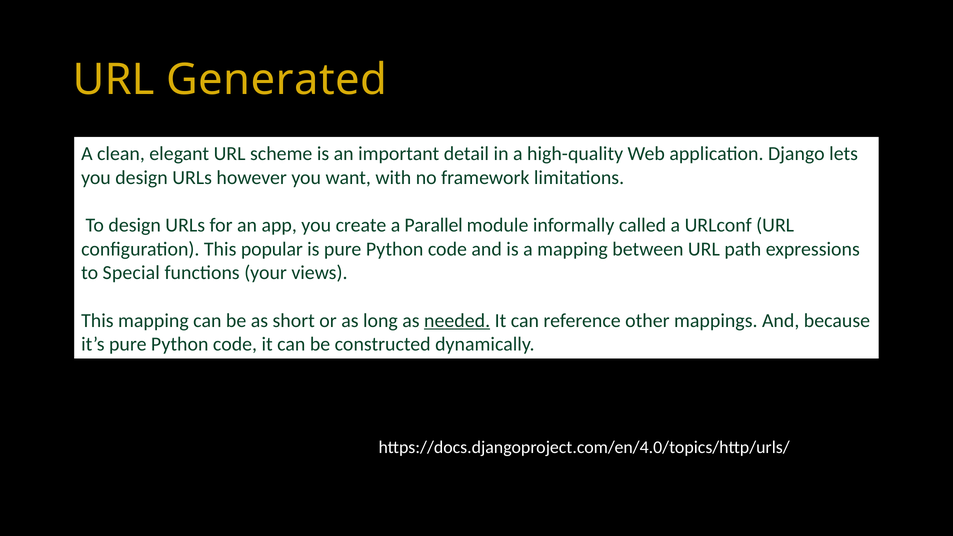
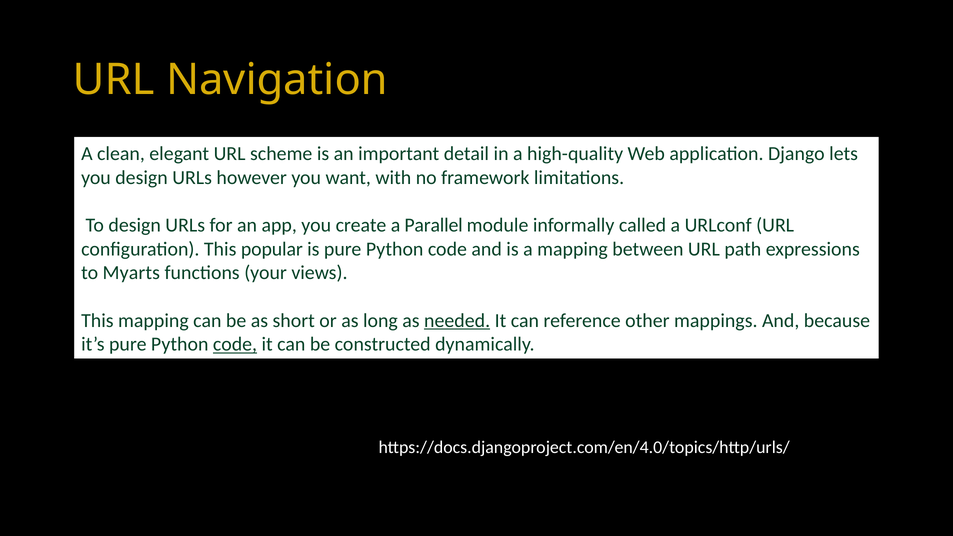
Generated: Generated -> Navigation
Special: Special -> Myarts
code at (235, 344) underline: none -> present
